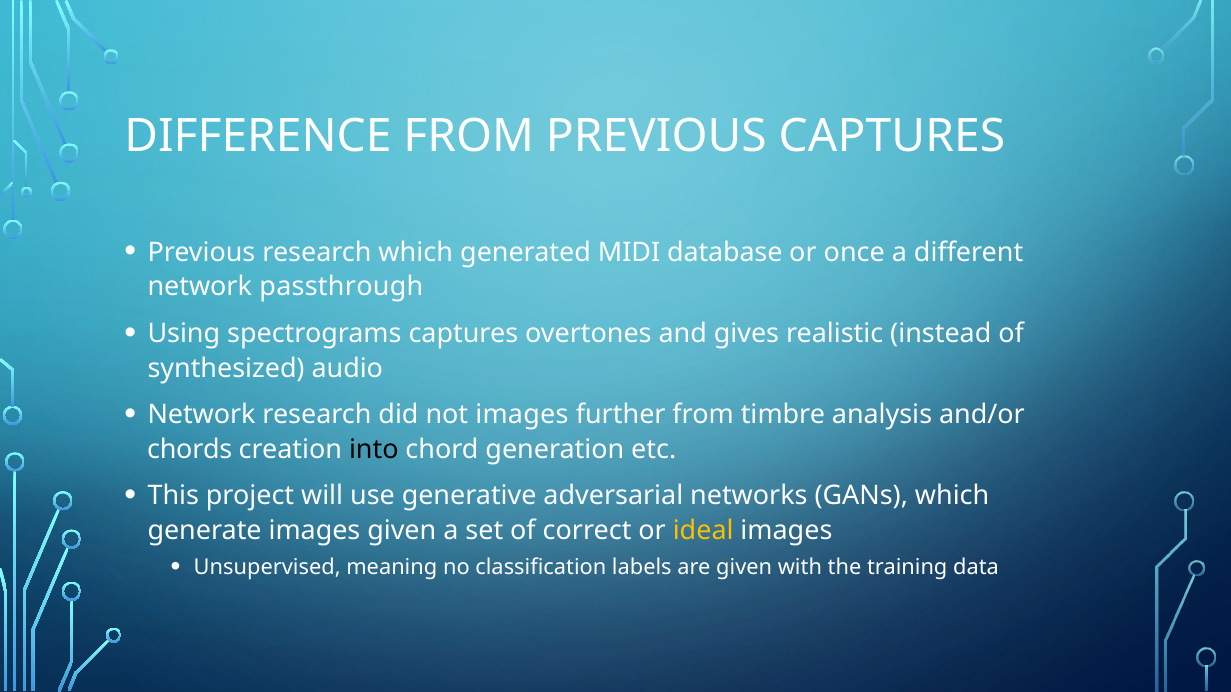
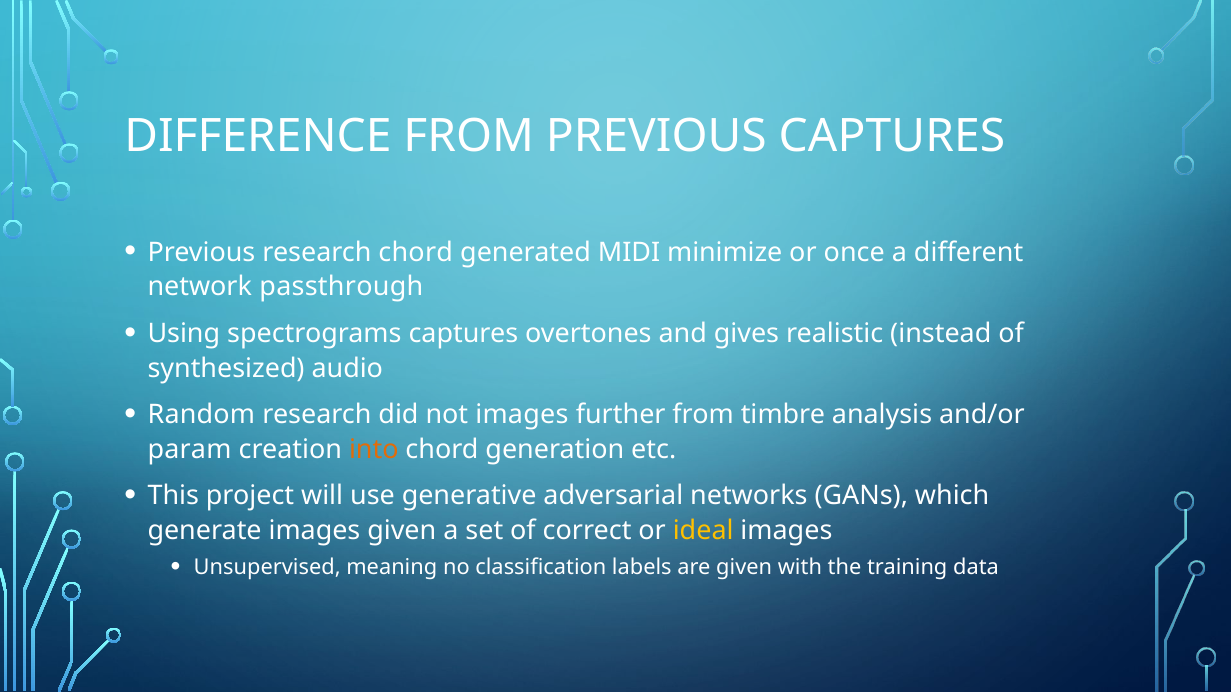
research which: which -> chord
database: database -> minimize
Network at (202, 415): Network -> Random
chords: chords -> param
into colour: black -> orange
